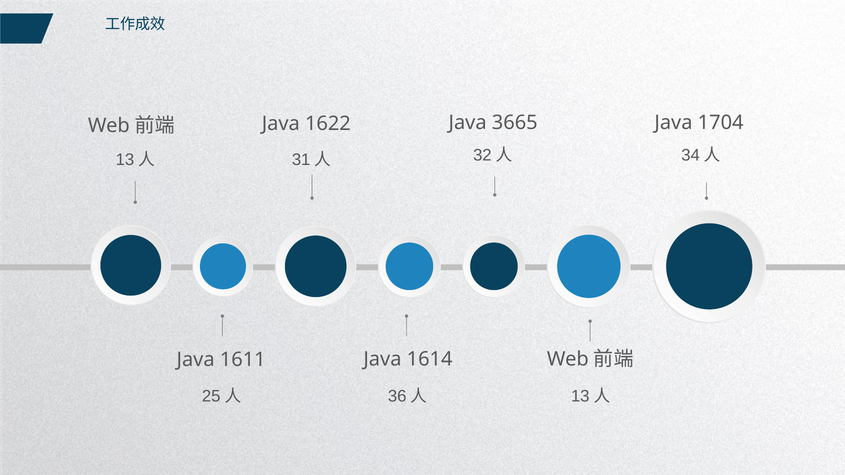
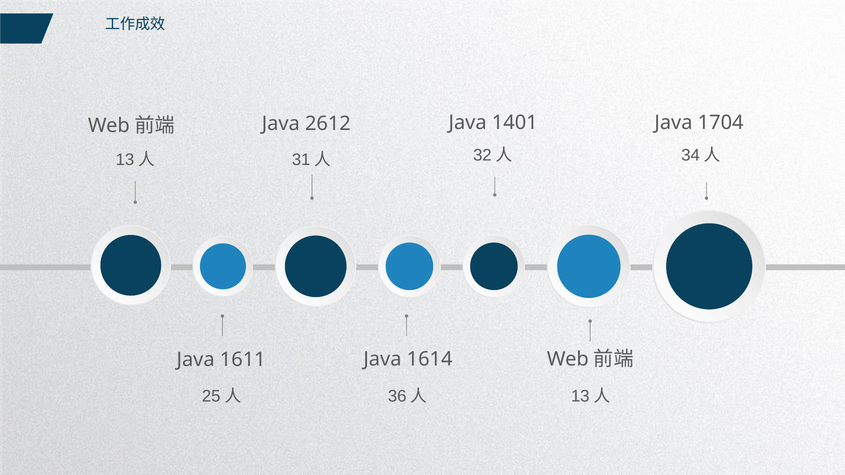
3665: 3665 -> 1401
1622: 1622 -> 2612
